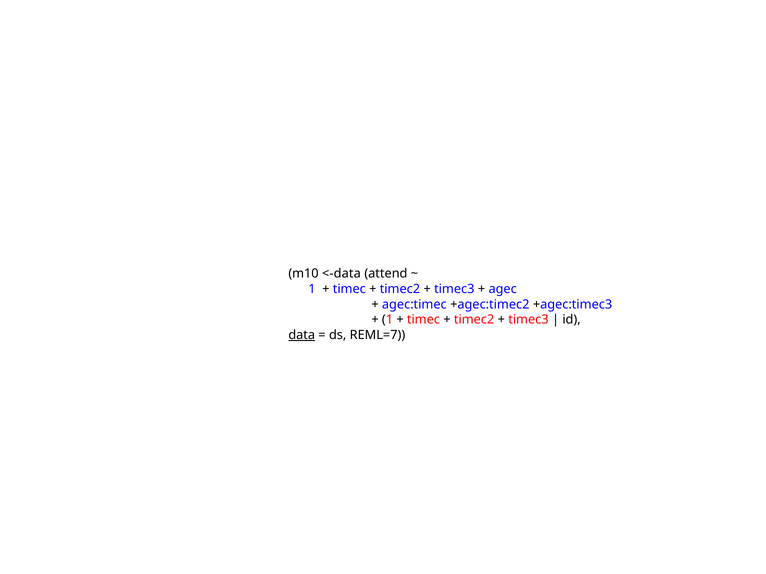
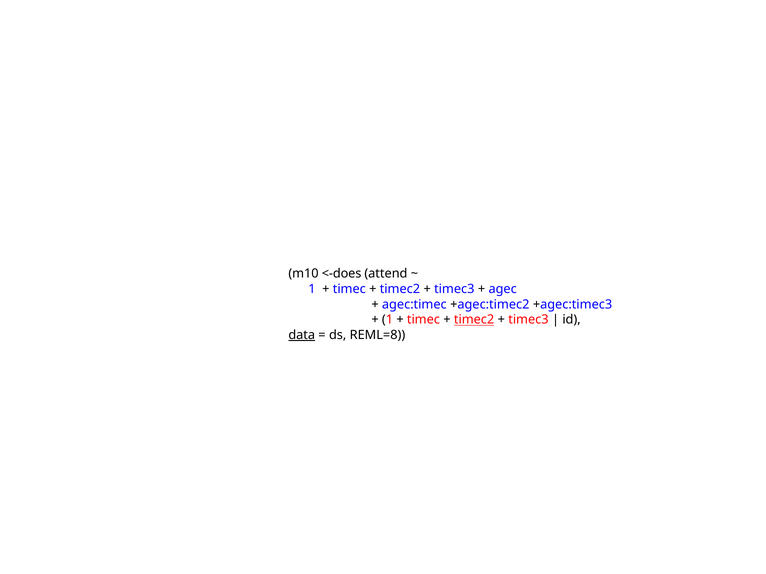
<-data: <-data -> <-does
timec2 at (474, 320) underline: none -> present
REML=7: REML=7 -> REML=8
